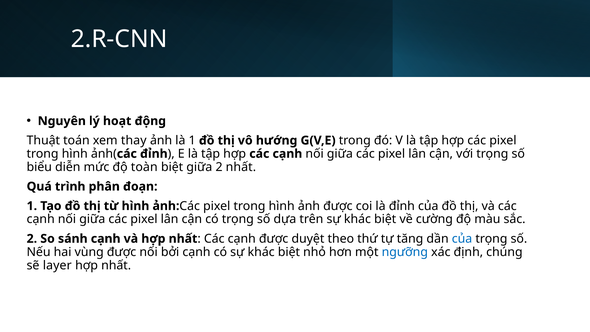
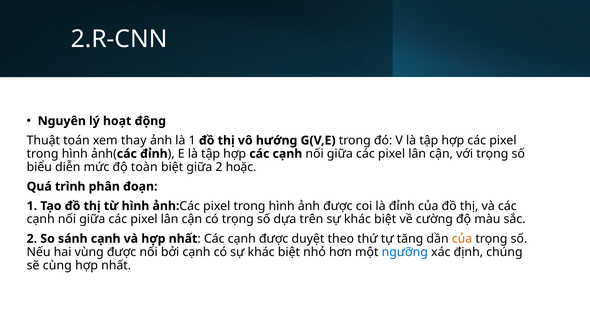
2 nhất: nhất -> hoặc
của at (462, 239) colour: blue -> orange
layer: layer -> cùng
